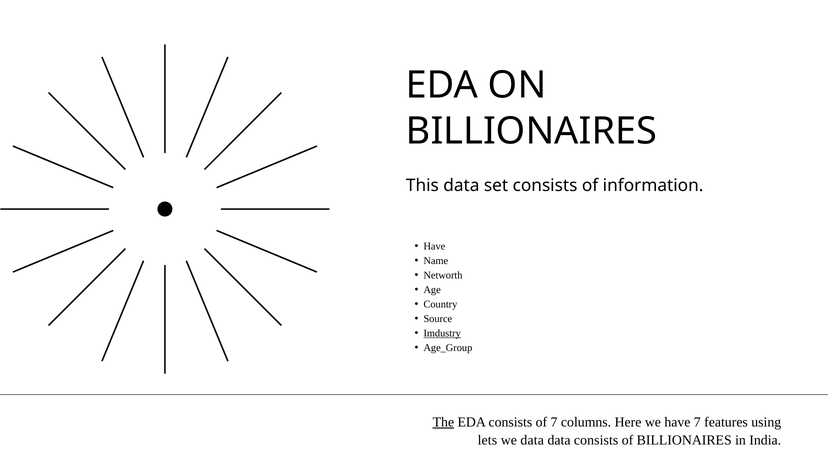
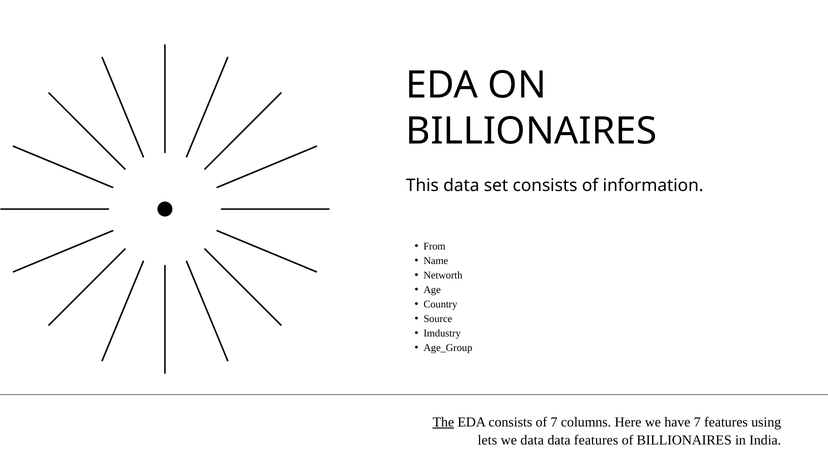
Have at (434, 246): Have -> From
Imdustry underline: present -> none
data consists: consists -> features
